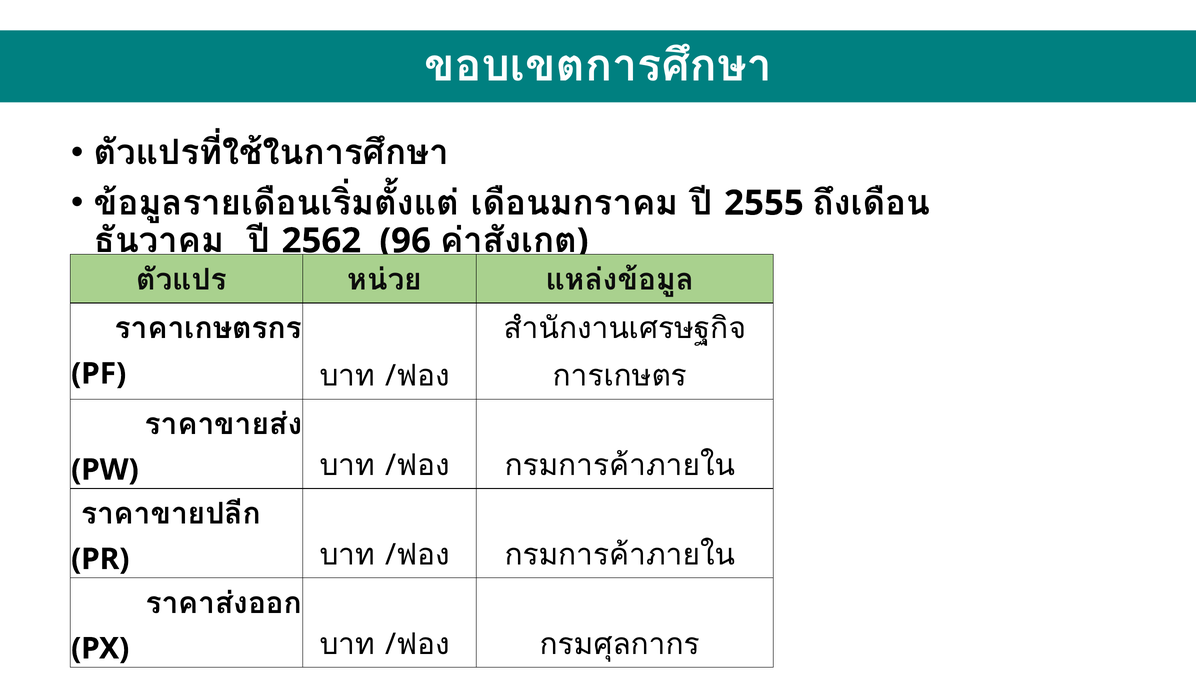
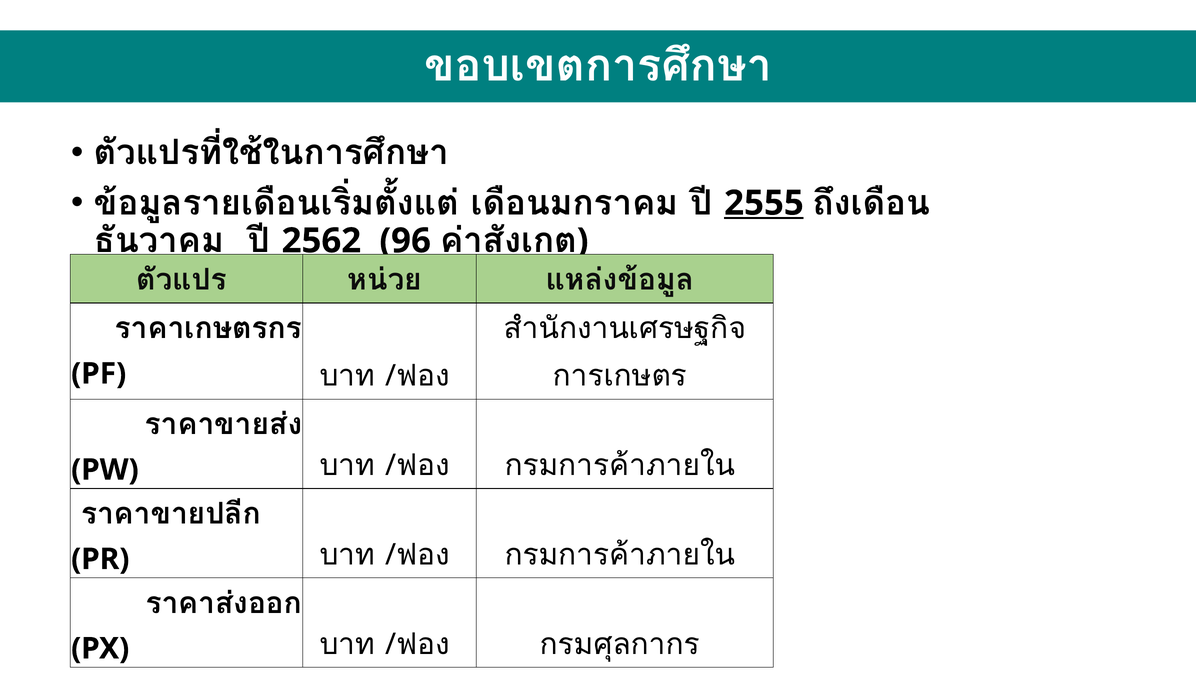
2555 underline: none -> present
